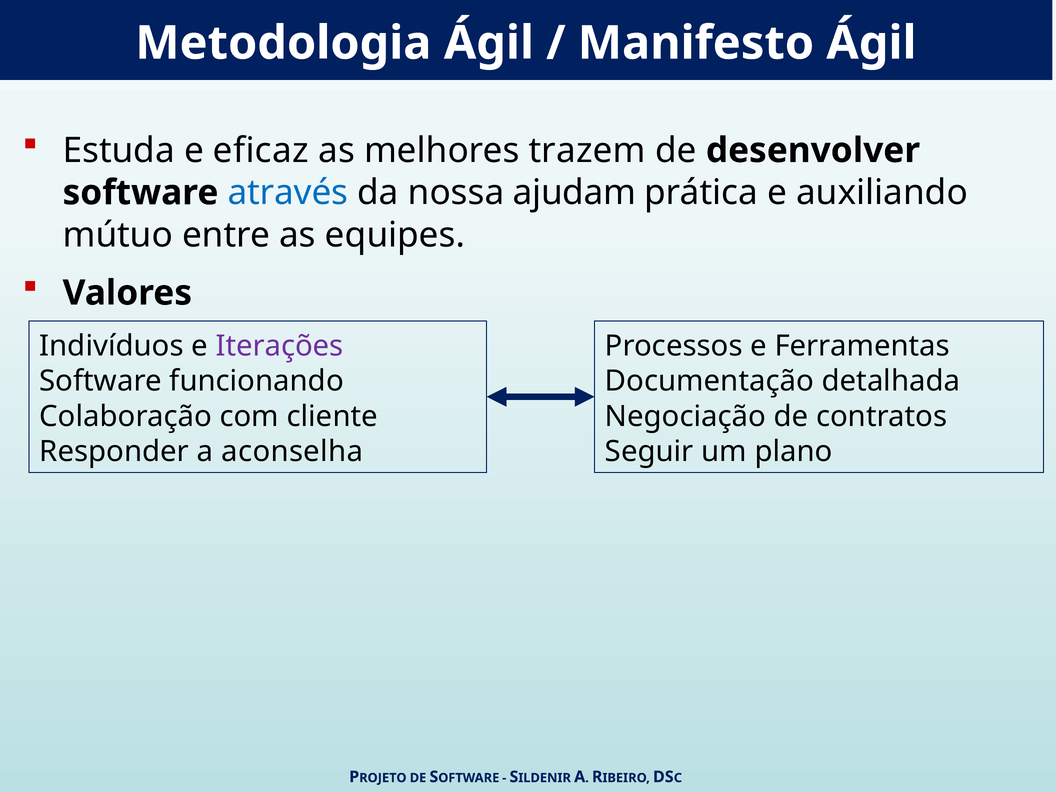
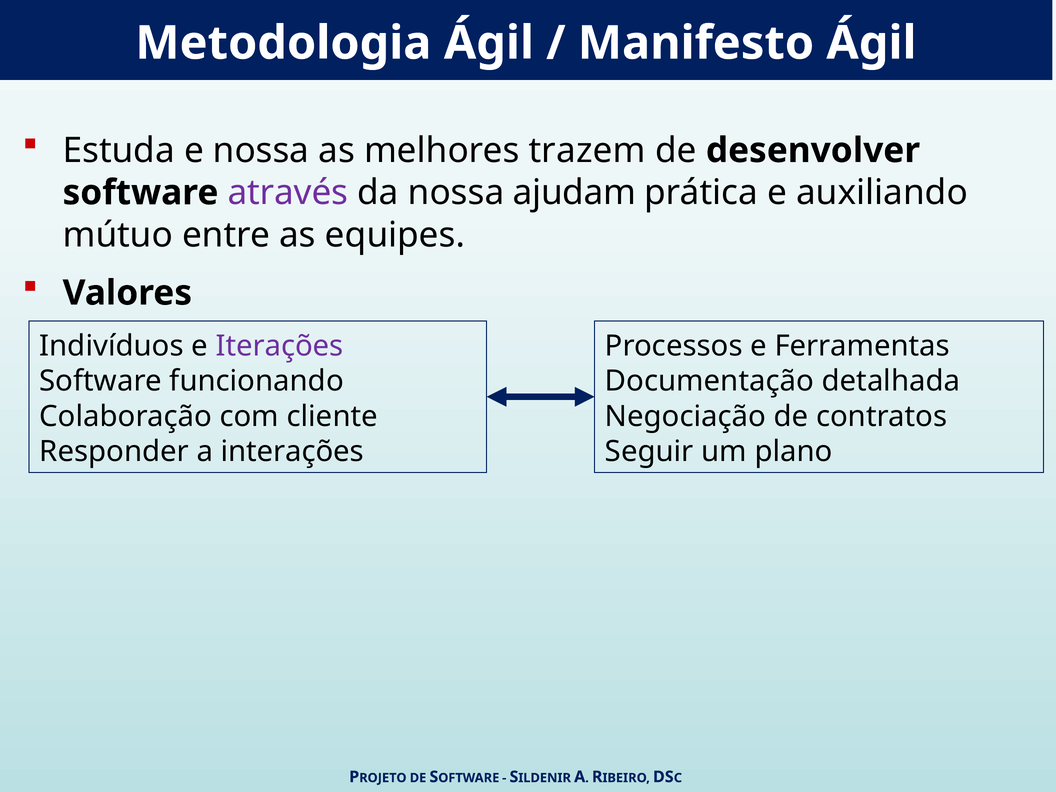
e eficaz: eficaz -> nossa
através colour: blue -> purple
aconselha: aconselha -> interações
